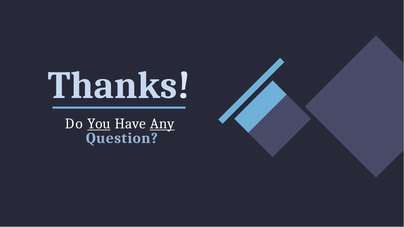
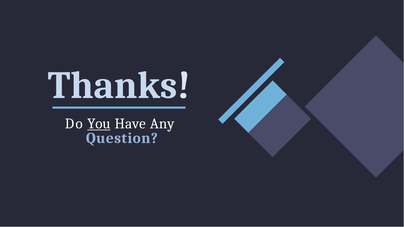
Any underline: present -> none
